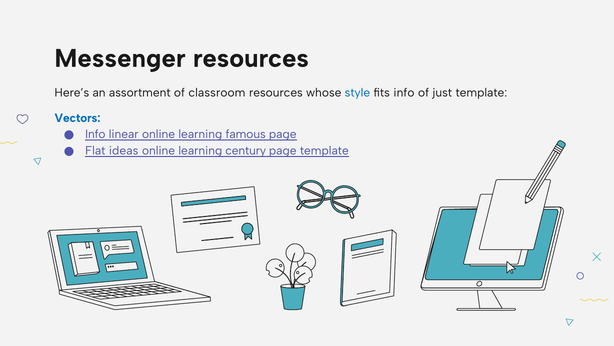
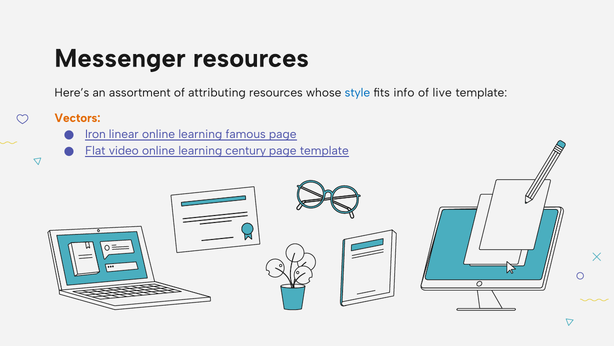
classroom: classroom -> attributing
just: just -> live
Vectors colour: blue -> orange
Info at (95, 134): Info -> Iron
ideas: ideas -> video
